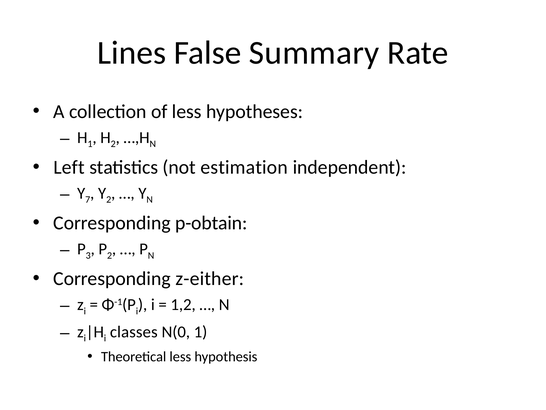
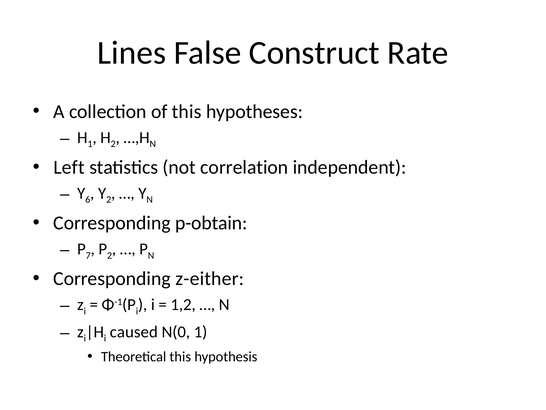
Summary: Summary -> Construct
of less: less -> this
estimation: estimation -> correlation
7: 7 -> 6
3: 3 -> 7
classes: classes -> caused
Theoretical less: less -> this
